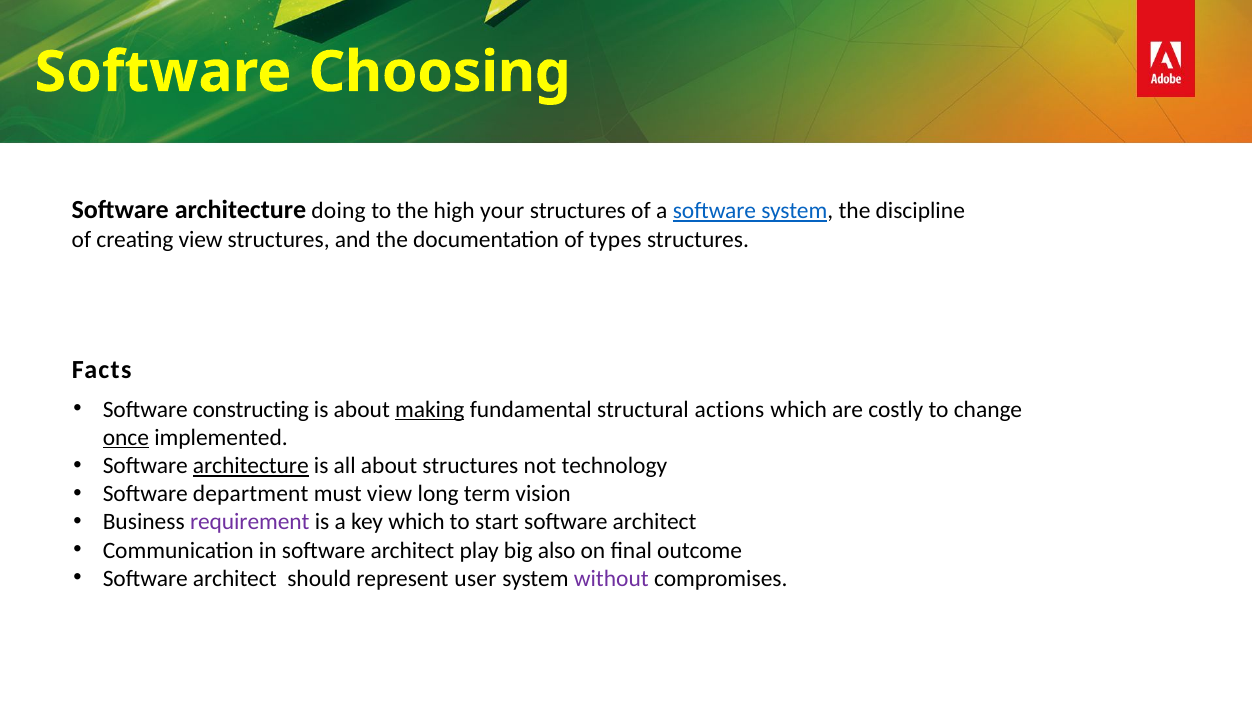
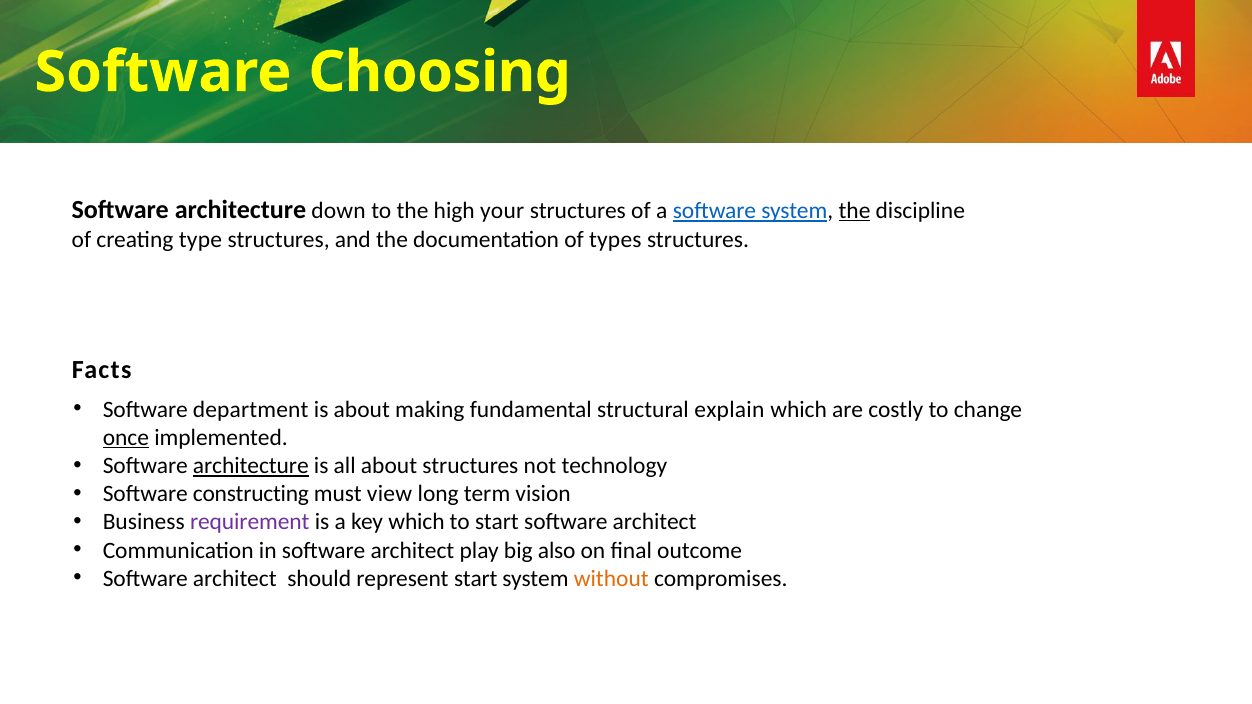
doing: doing -> down
the at (855, 211) underline: none -> present
creating view: view -> type
constructing: constructing -> department
making underline: present -> none
actions: actions -> explain
department: department -> constructing
represent user: user -> start
without colour: purple -> orange
